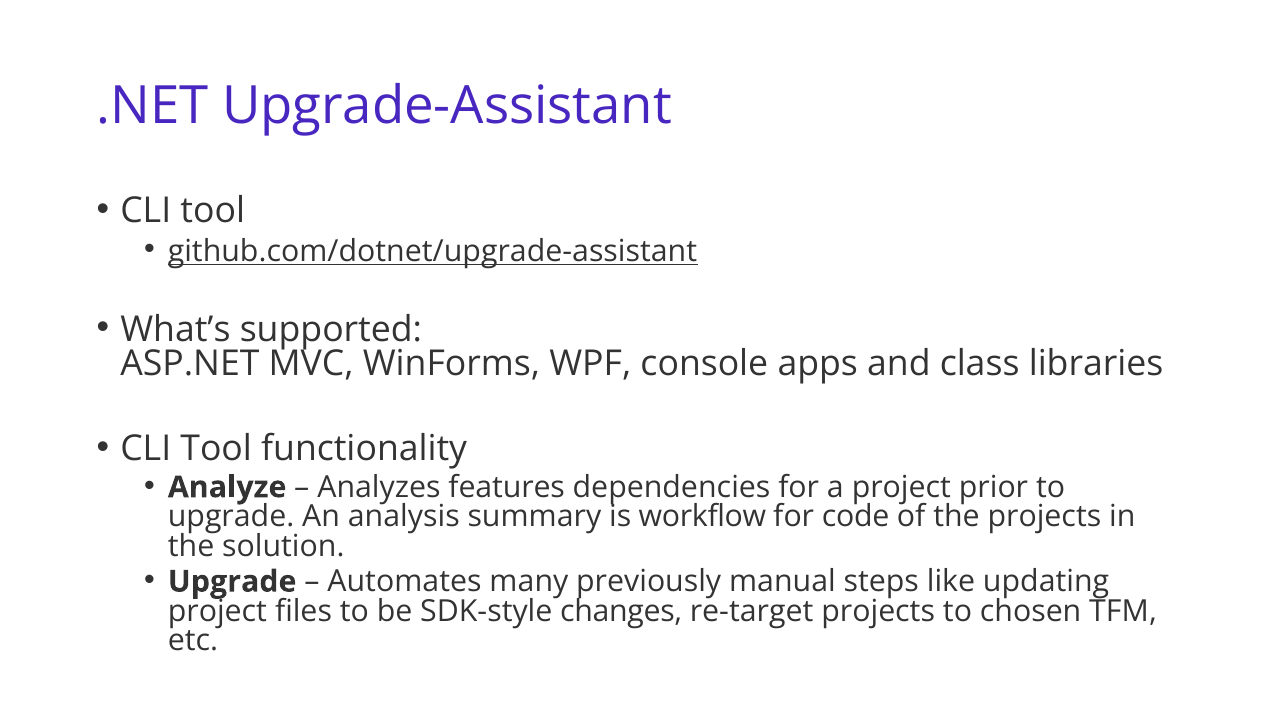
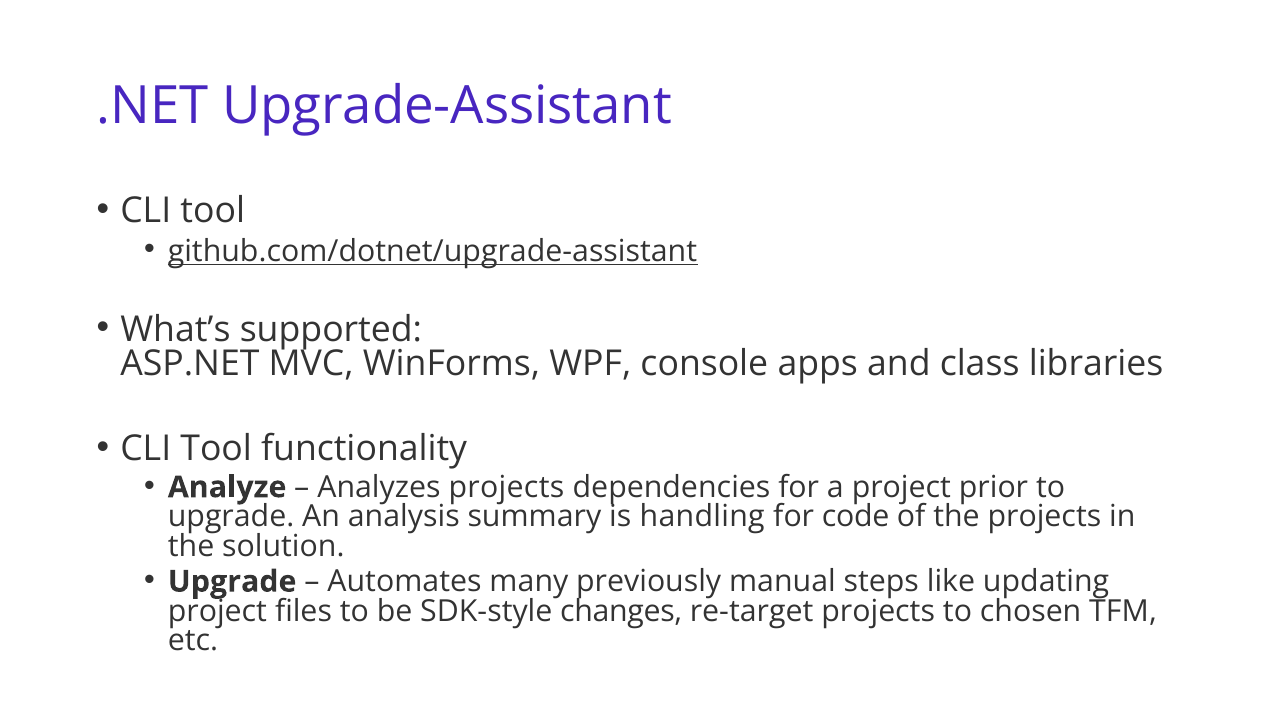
Analyzes features: features -> projects
workflow: workflow -> handling
